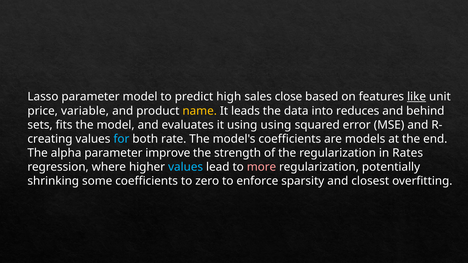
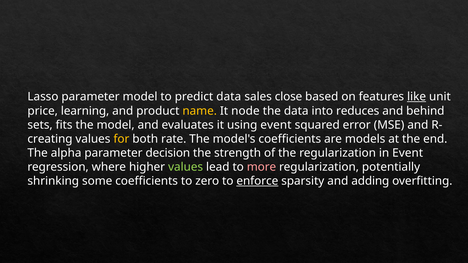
predict high: high -> data
variable: variable -> learning
leads: leads -> node
using using: using -> event
for colour: light blue -> yellow
improve: improve -> decision
in Rates: Rates -> Event
values at (186, 167) colour: light blue -> light green
enforce underline: none -> present
closest: closest -> adding
